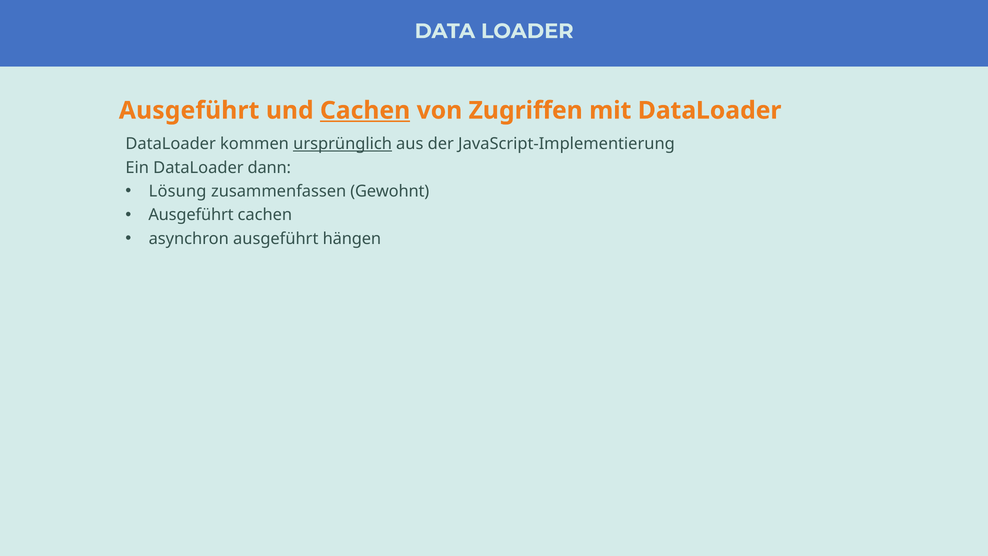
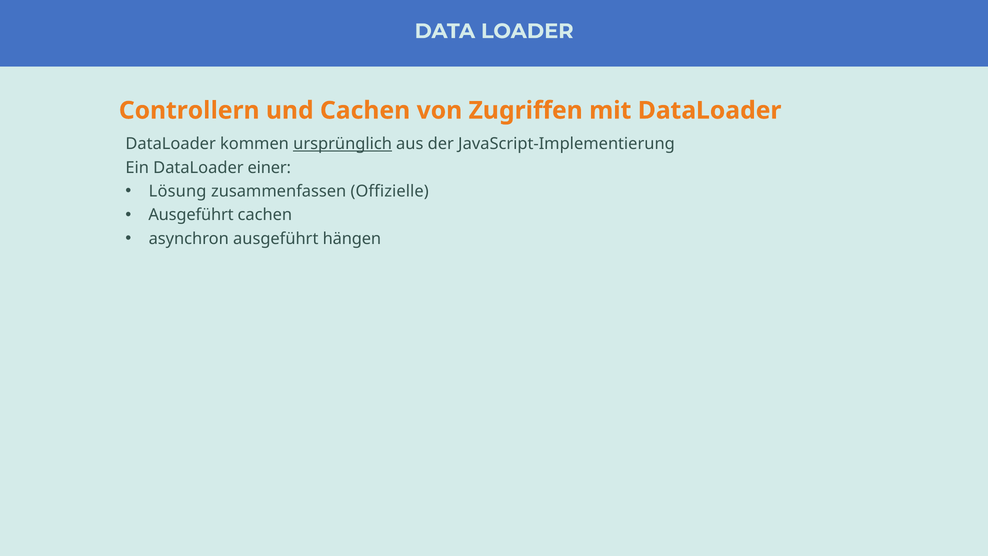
Ausgeführt at (189, 110): Ausgeführt -> Controllern
Cachen at (365, 110) underline: present -> none
dann: dann -> einer
Gewohnt: Gewohnt -> Offizielle
